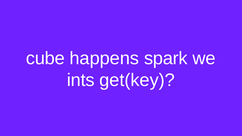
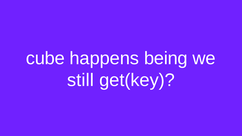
spark: spark -> being
ints: ints -> still
